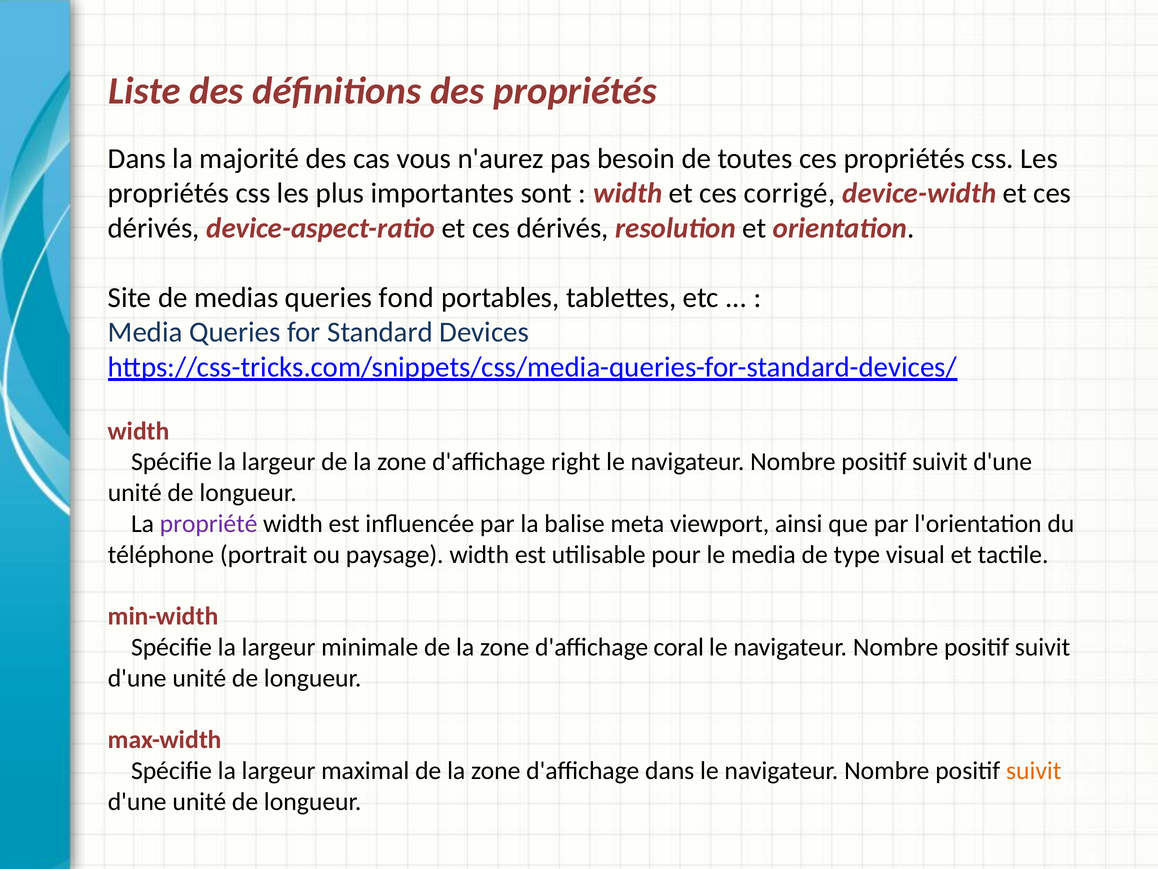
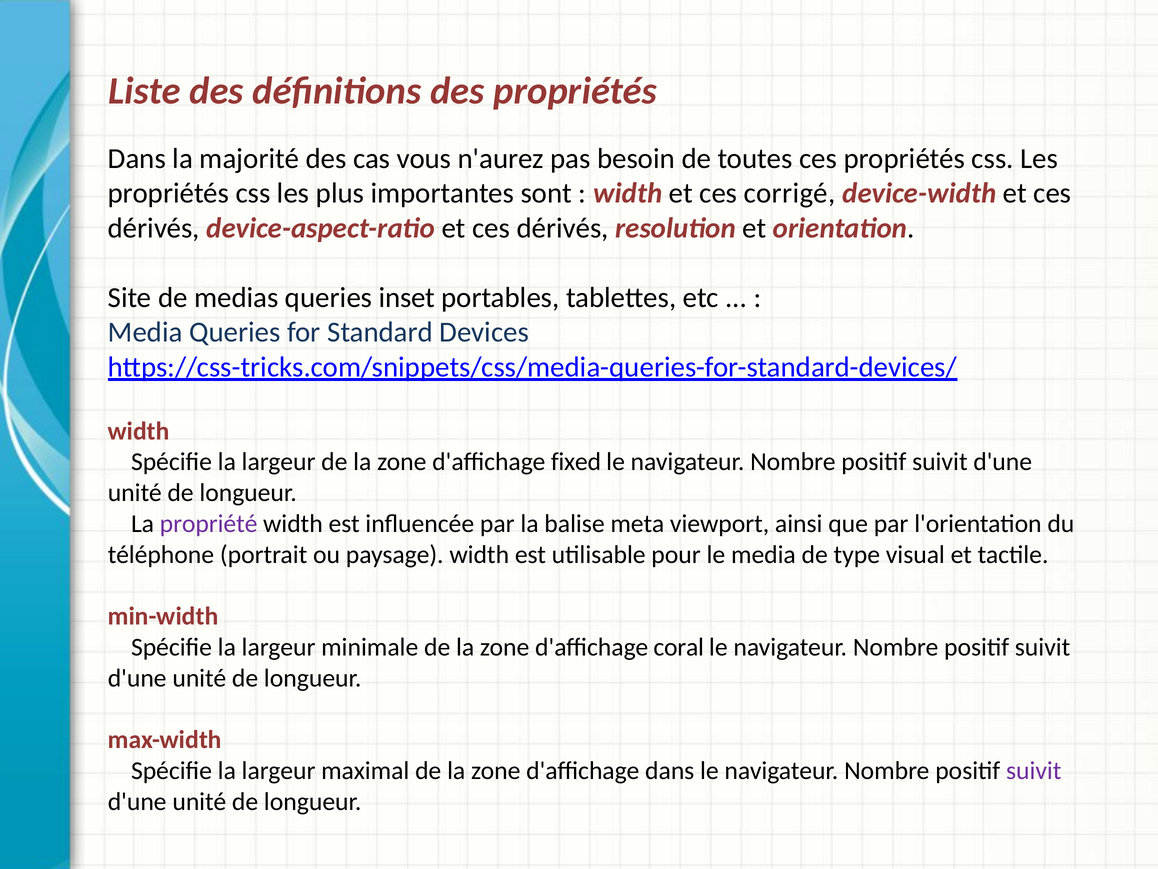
fond: fond -> inset
right: right -> fixed
suivit at (1034, 770) colour: orange -> purple
